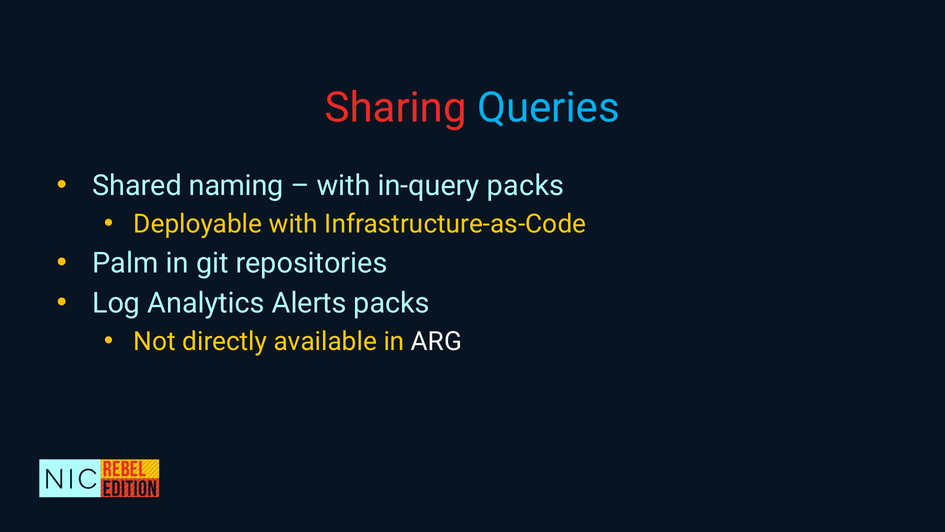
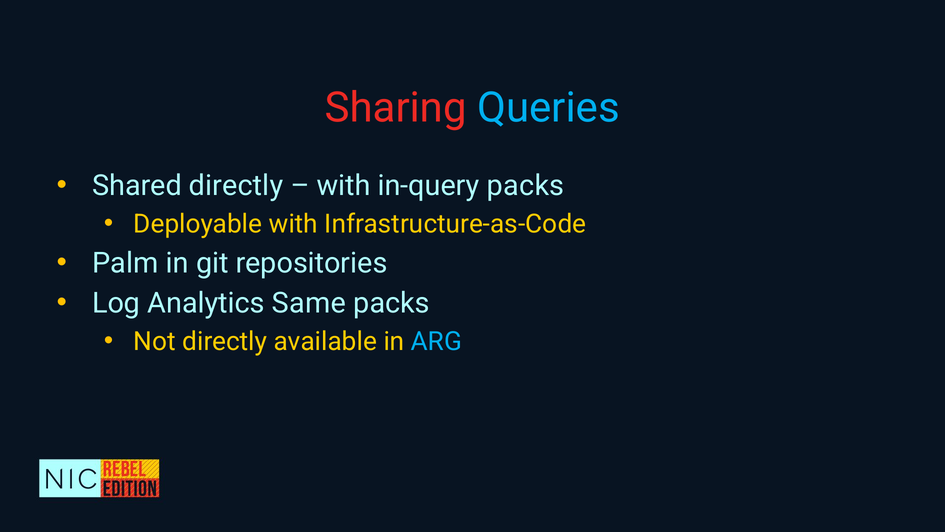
Shared naming: naming -> directly
Alerts: Alerts -> Same
ARG colour: white -> light blue
